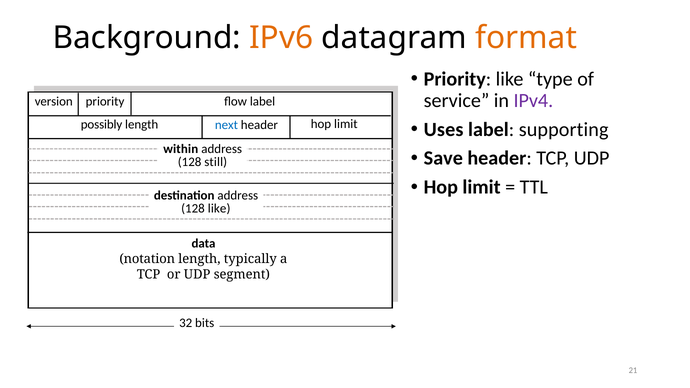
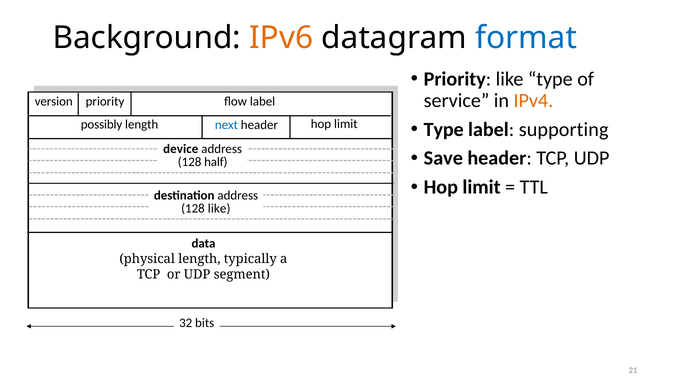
format colour: orange -> blue
IPv4 colour: purple -> orange
Uses at (444, 129): Uses -> Type
within: within -> device
still: still -> half
notation: notation -> physical
